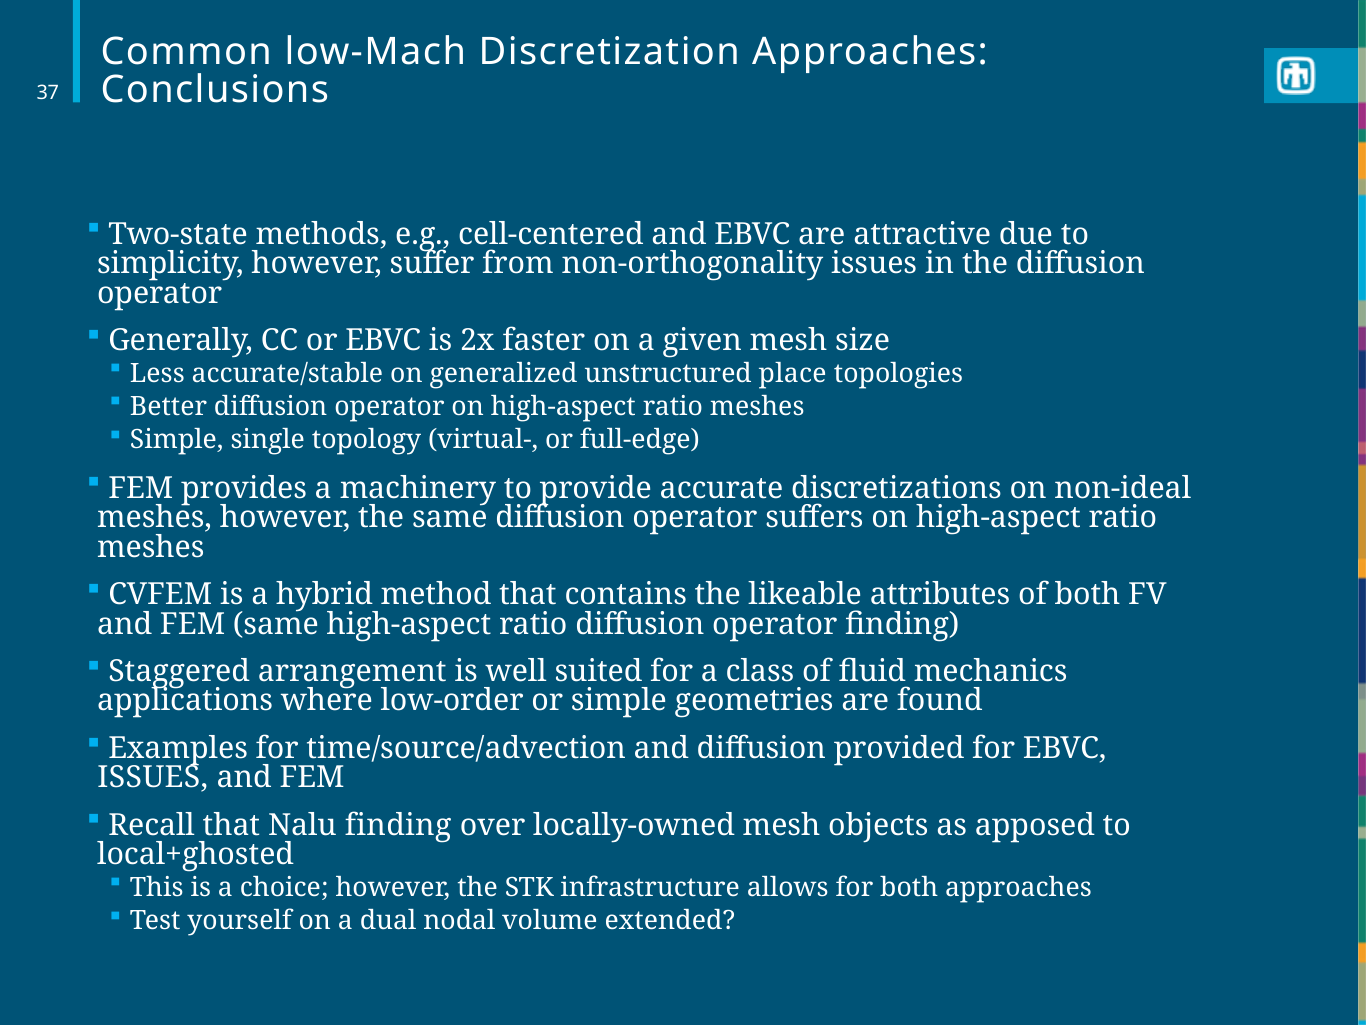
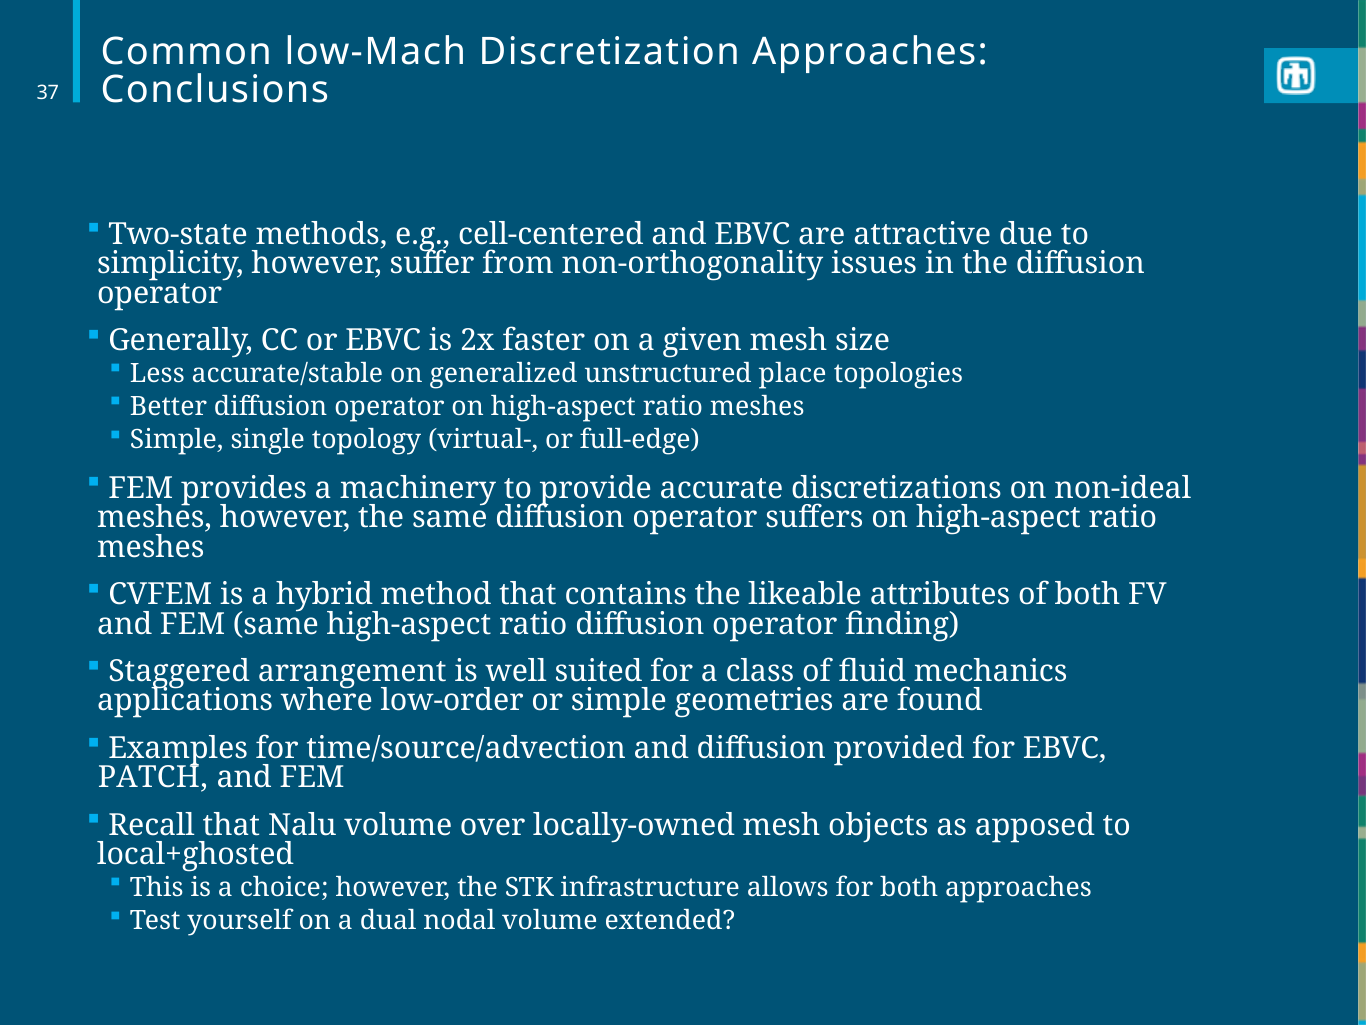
ISSUES at (153, 777): ISSUES -> PATCH
Nalu finding: finding -> volume
